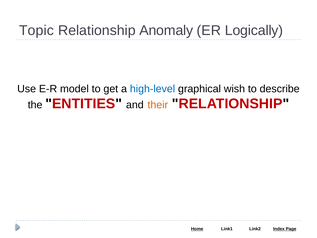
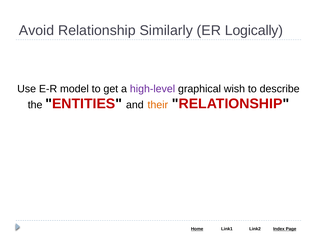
Topic: Topic -> Avoid
Anomaly: Anomaly -> Similarly
high-level colour: blue -> purple
